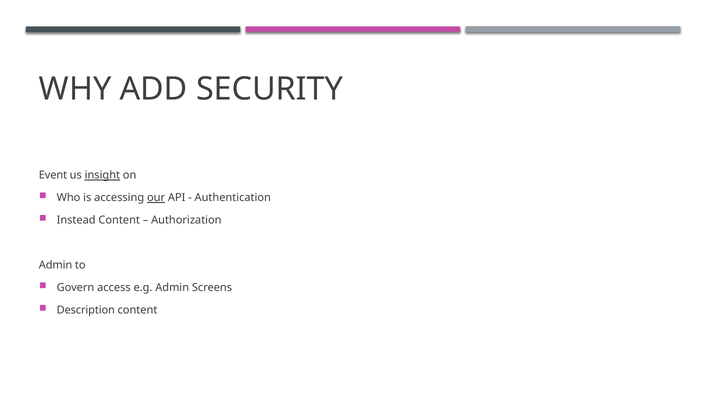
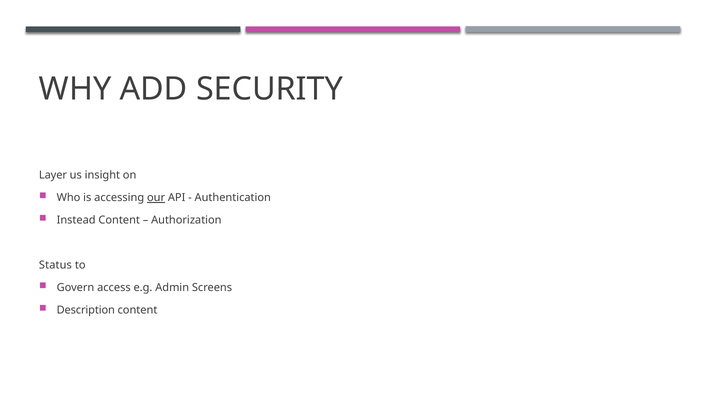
Event: Event -> Layer
insight underline: present -> none
Admin at (56, 265): Admin -> Status
